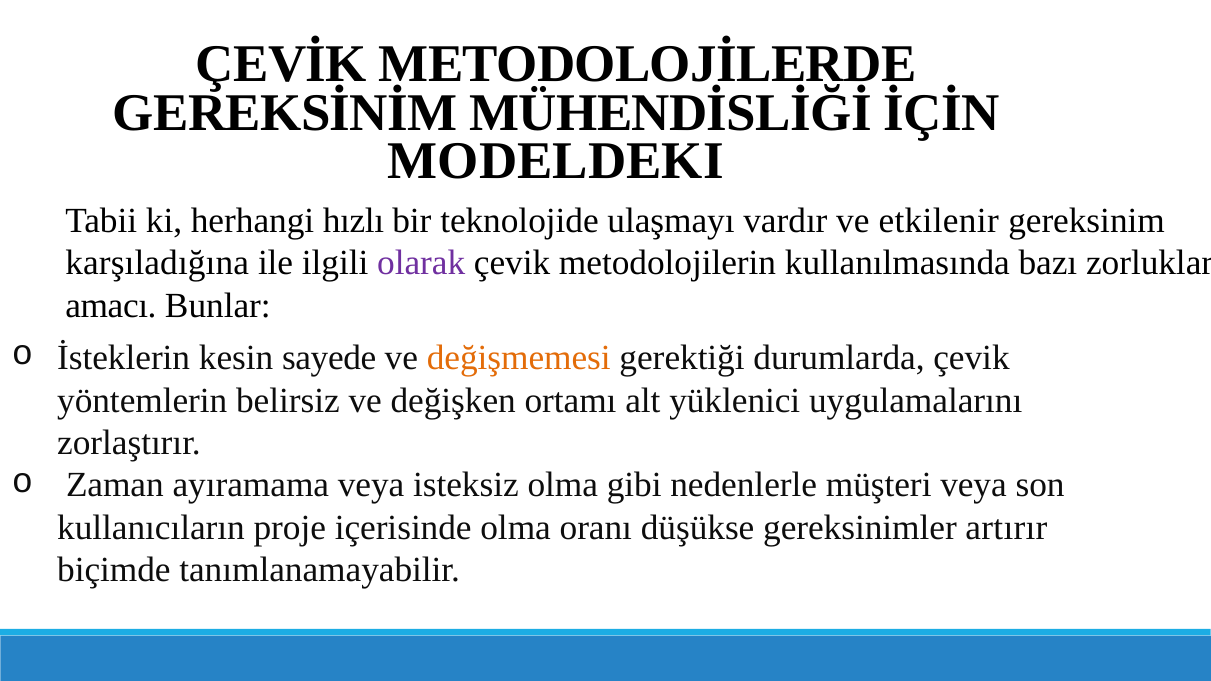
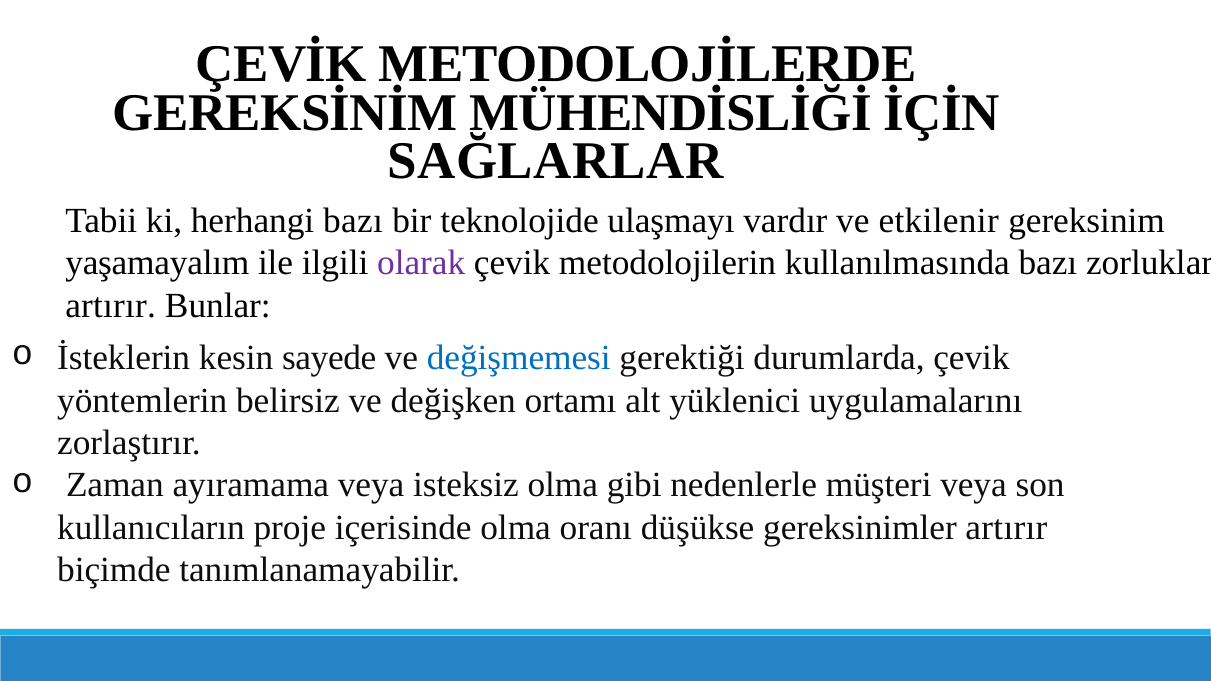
MODELDEKI: MODELDEKI -> SAĞLARLAR
herhangi hızlı: hızlı -> bazı
karşıladığına: karşıladığına -> yaşamayalım
amacı at (111, 305): amacı -> artırır
değişmemesi colour: orange -> blue
